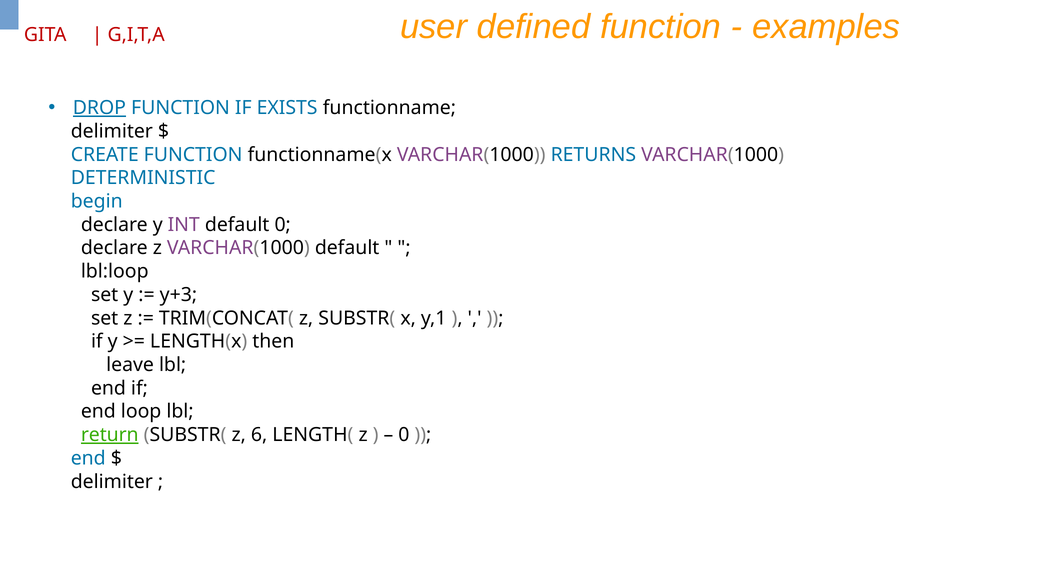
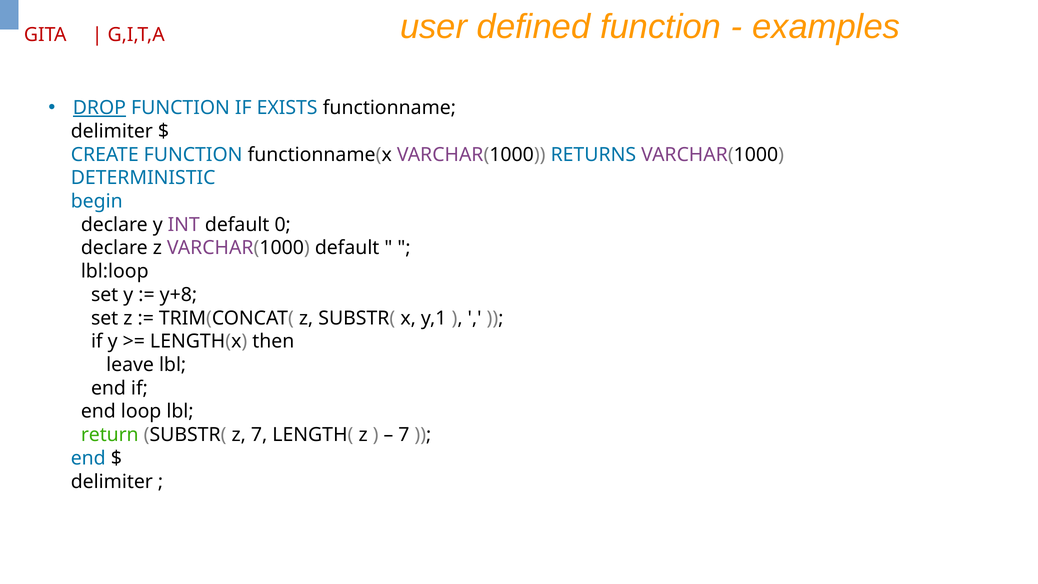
y+3: y+3 -> y+8
return underline: present -> none
z 6: 6 -> 7
0 at (404, 435): 0 -> 7
